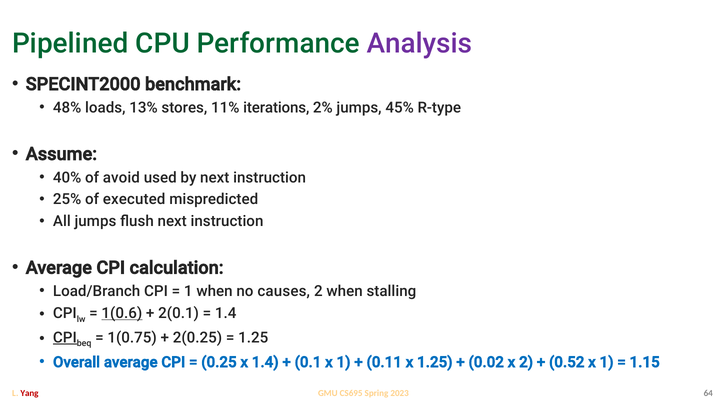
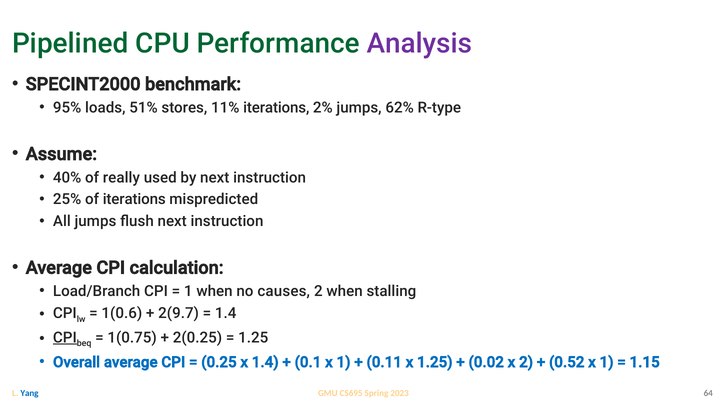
48%: 48% -> 95%
13%: 13% -> 51%
45%: 45% -> 62%
avoid: avoid -> really
of executed: executed -> iterations
1(0.6 underline: present -> none
2(0.1: 2(0.1 -> 2(9.7
Yang colour: red -> blue
